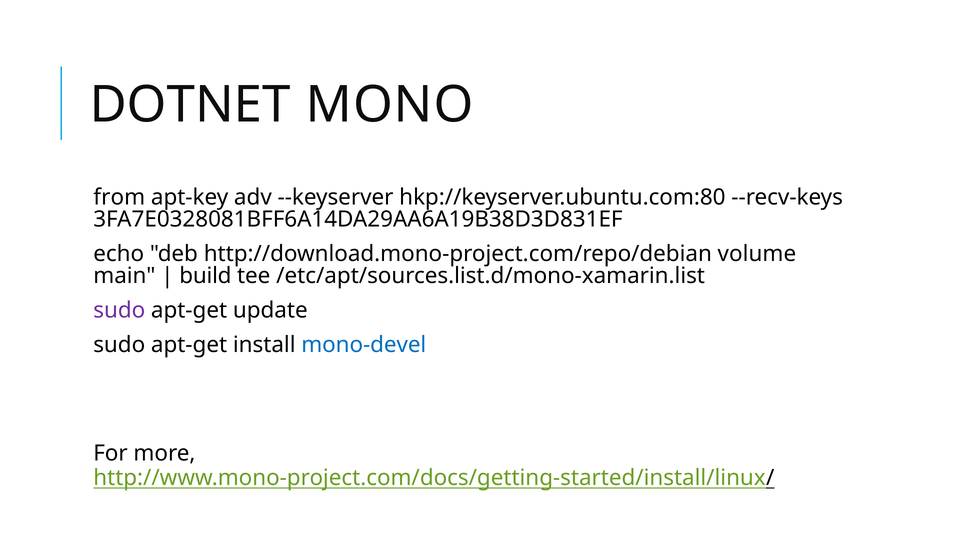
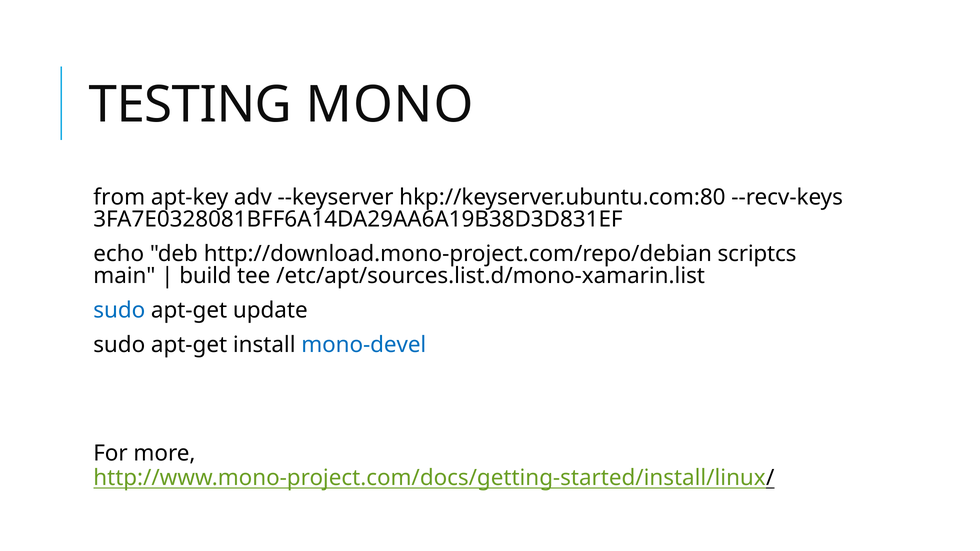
DOTNET: DOTNET -> TESTING
volume: volume -> scriptcs
sudo at (119, 310) colour: purple -> blue
